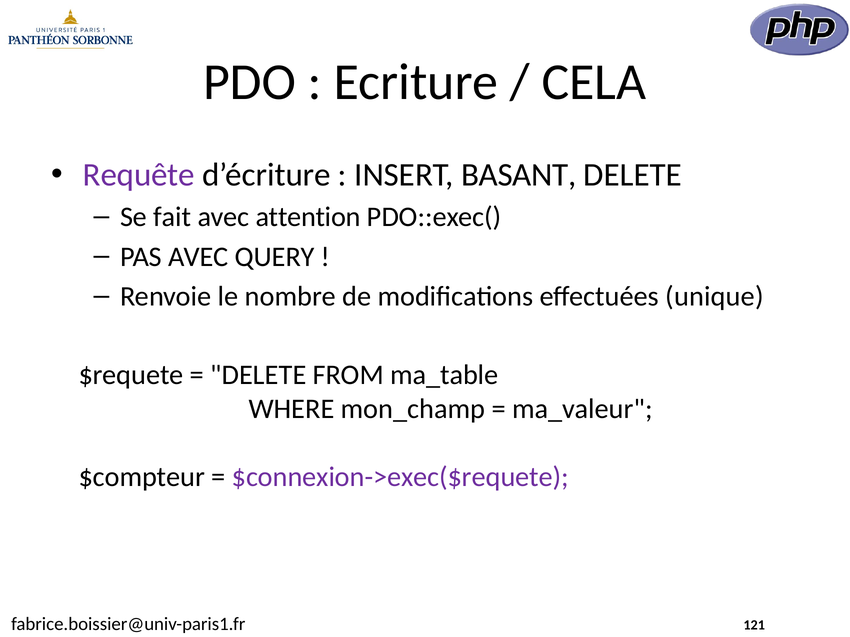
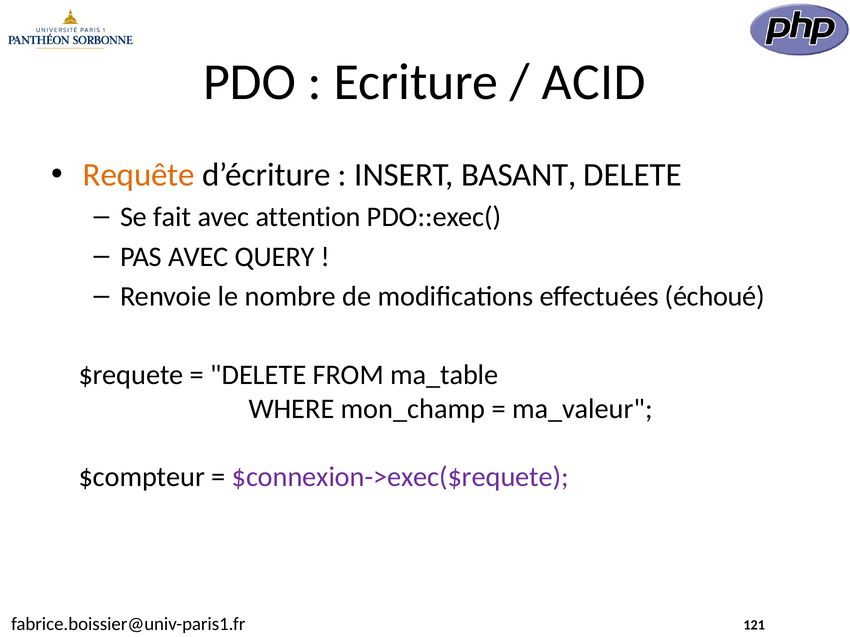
CELA: CELA -> ACID
Requête colour: purple -> orange
unique: unique -> échoué
